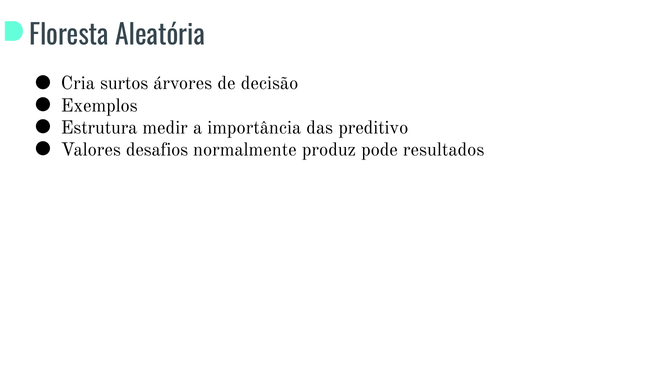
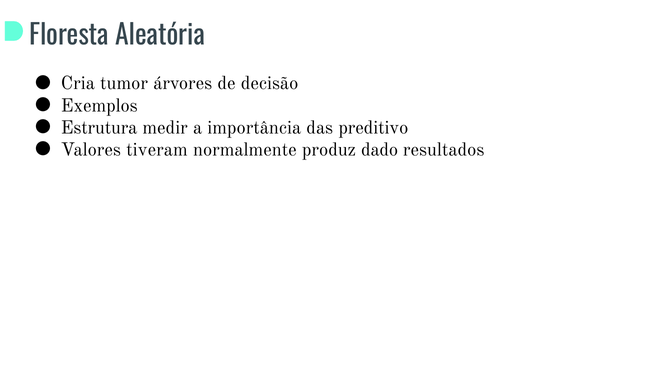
surtos: surtos -> tumor
desafios: desafios -> tiveram
pode: pode -> dado
